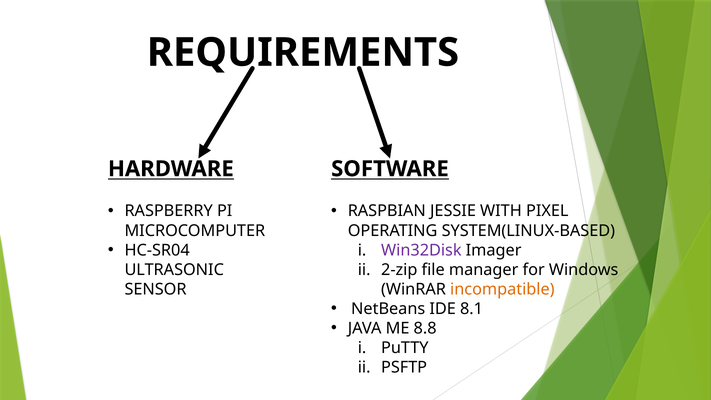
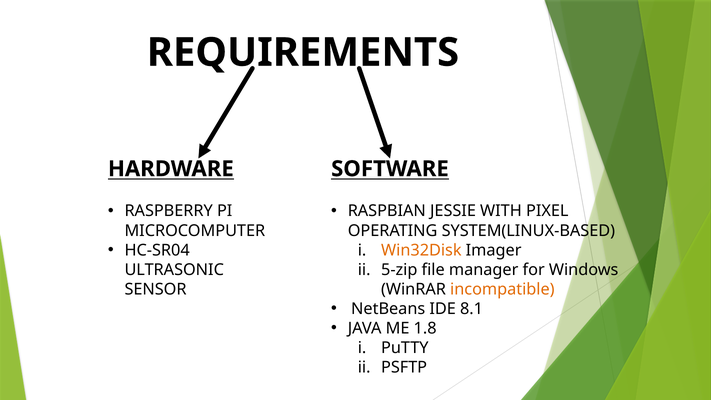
Win32Disk colour: purple -> orange
2-zip: 2-zip -> 5-zip
8.8: 8.8 -> 1.8
